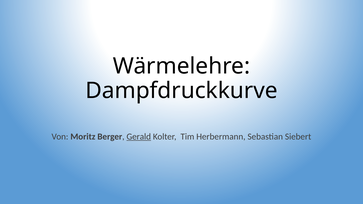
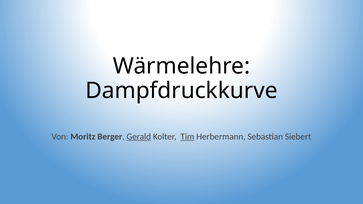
Tim underline: none -> present
